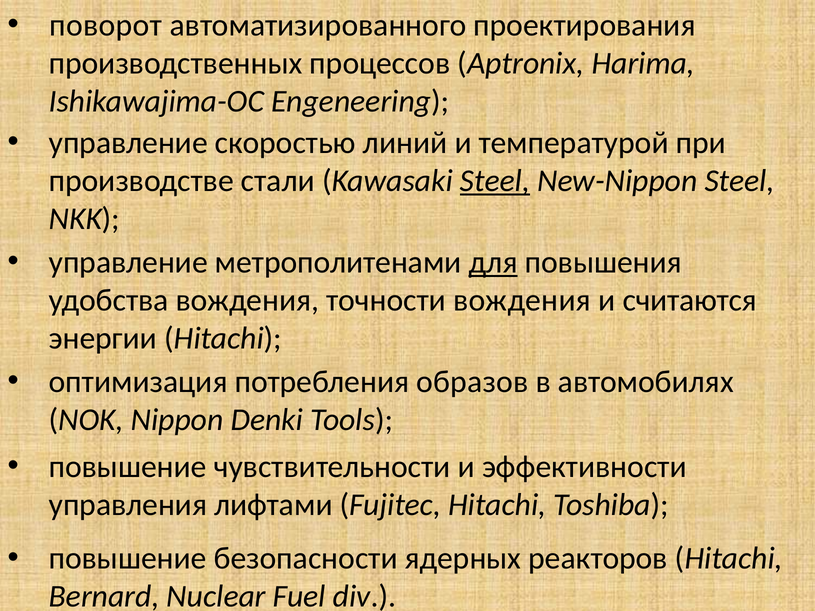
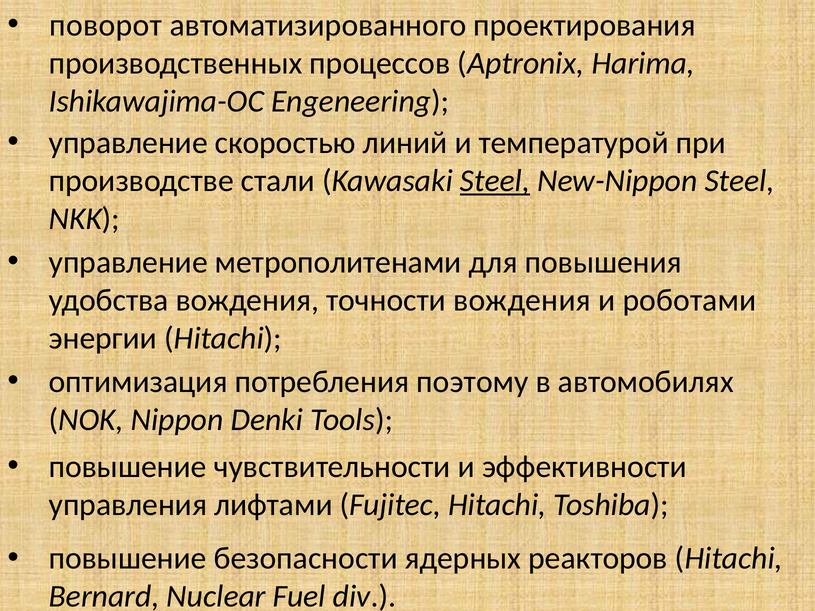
для underline: present -> none
считаются: считаются -> роботами
образов: образов -> поэтому
